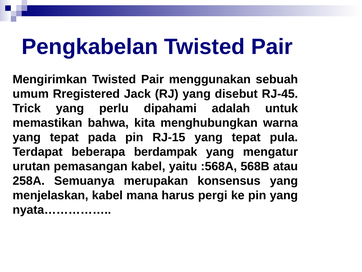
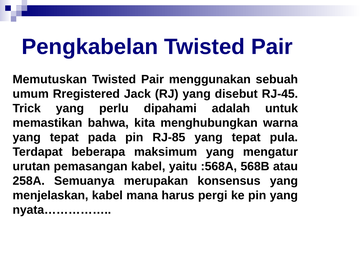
Mengirimkan: Mengirimkan -> Memutuskan
RJ-15: RJ-15 -> RJ-85
berdampak: berdampak -> maksimum
